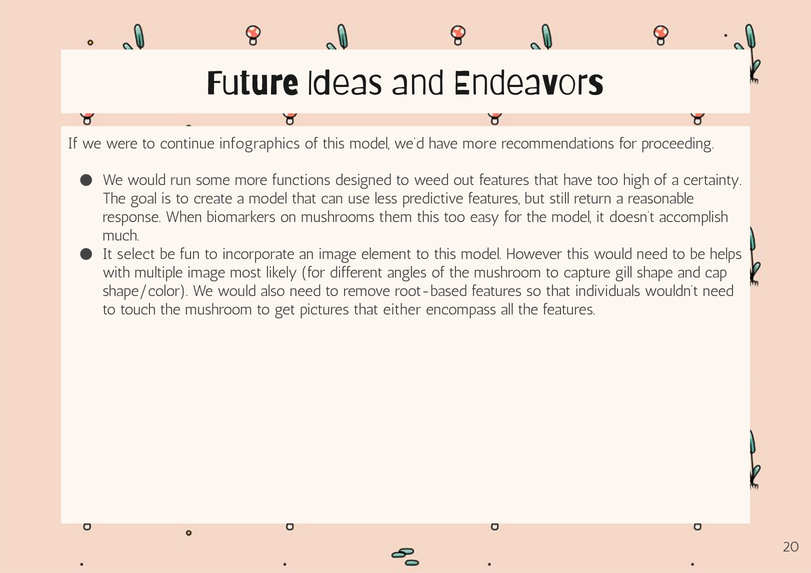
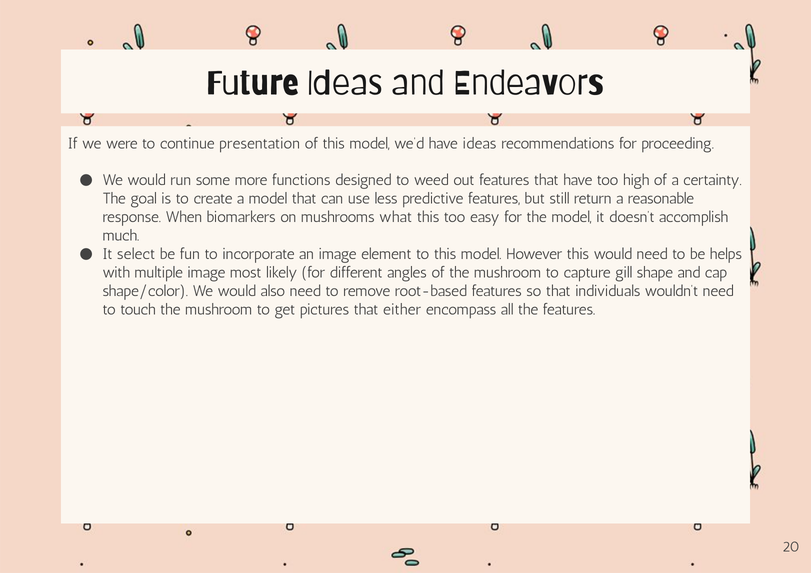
infographics: infographics -> presentation
have more: more -> ideas
them: them -> what
